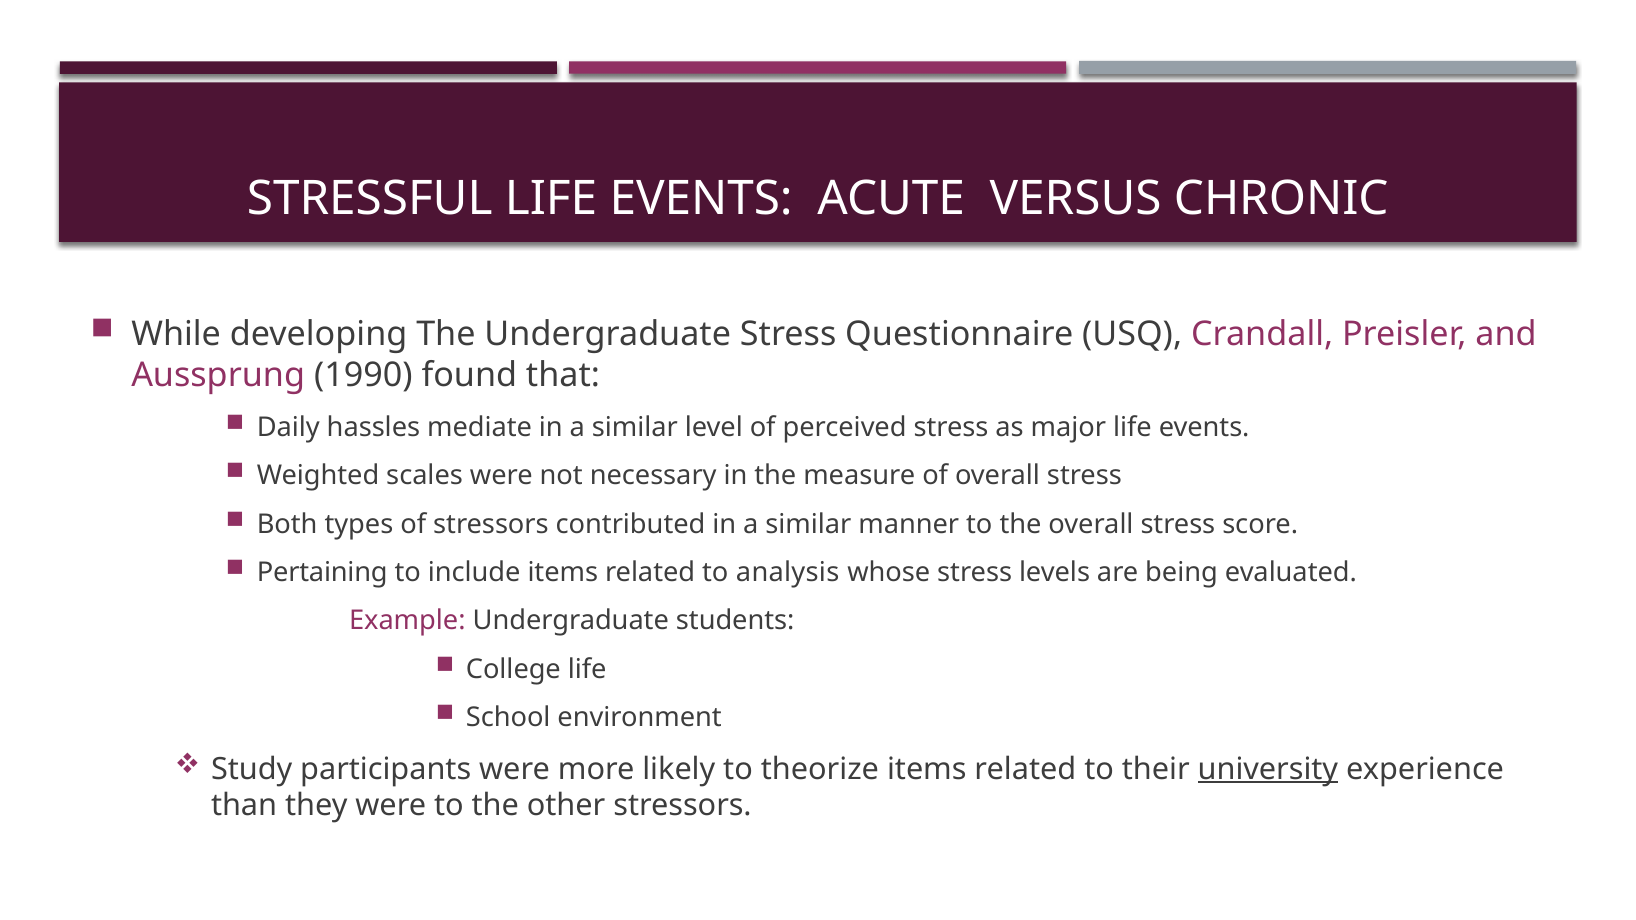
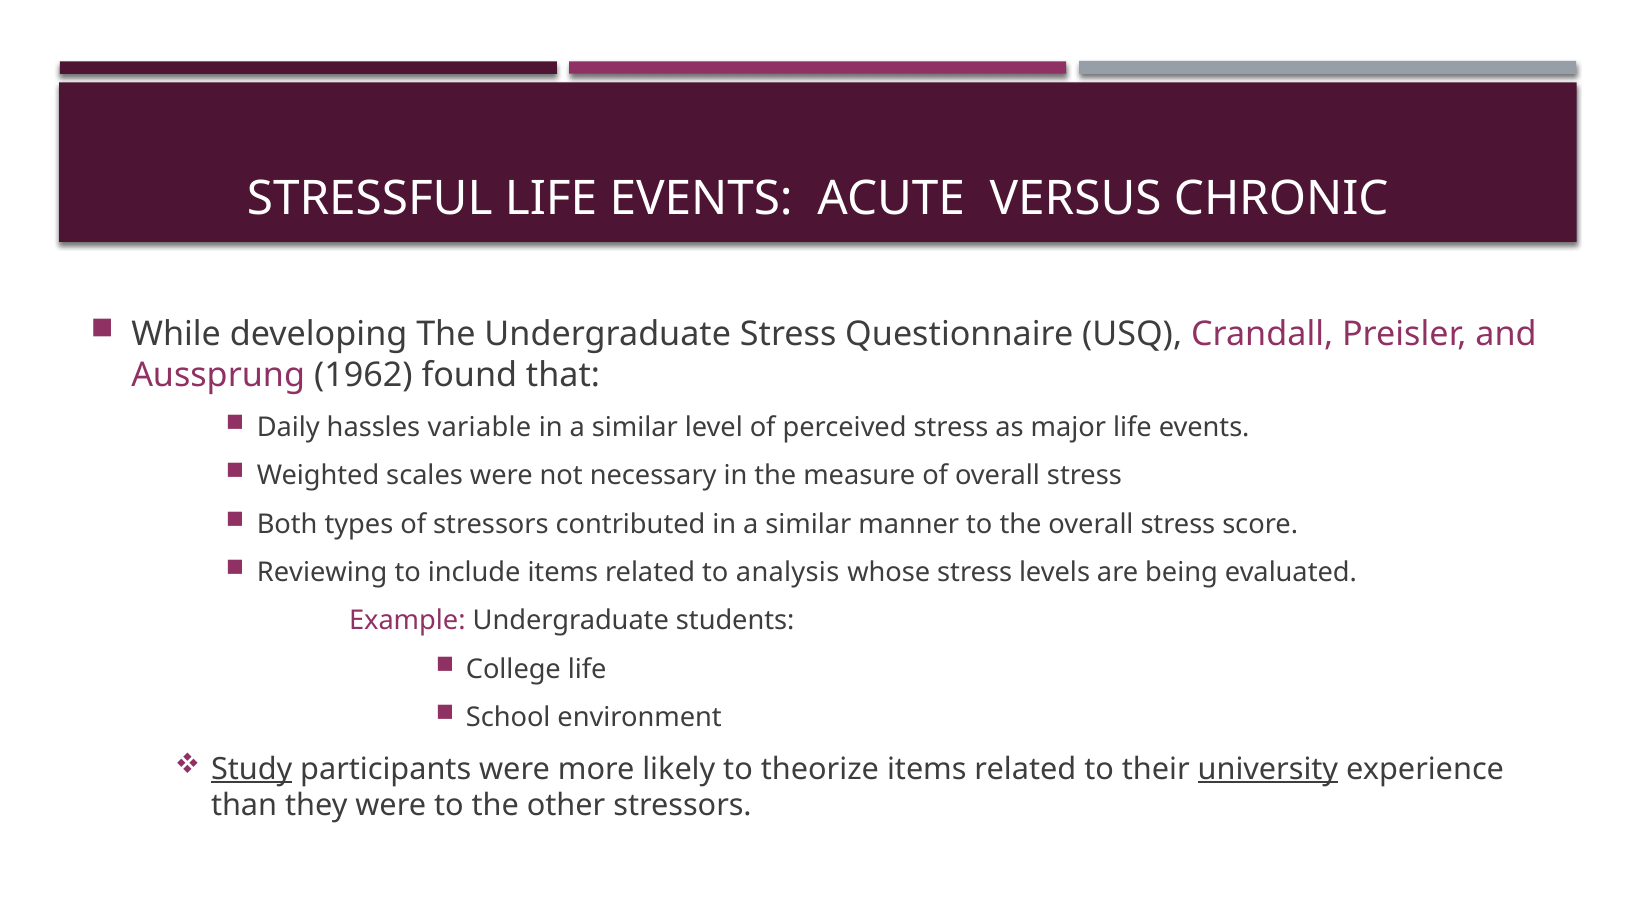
1990: 1990 -> 1962
mediate: mediate -> variable
Pertaining: Pertaining -> Reviewing
Study underline: none -> present
